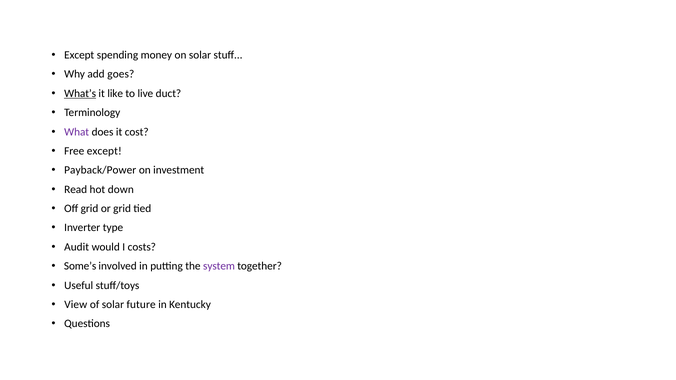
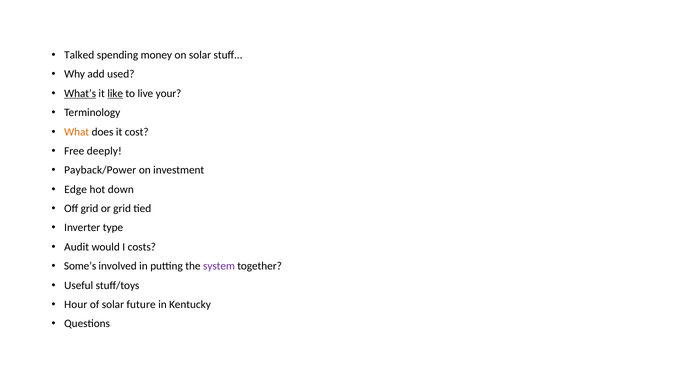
Except at (79, 55): Except -> Talked
goes: goes -> used
like underline: none -> present
duct: duct -> your
What colour: purple -> orange
Free except: except -> deeply
Read: Read -> Edge
View: View -> Hour
